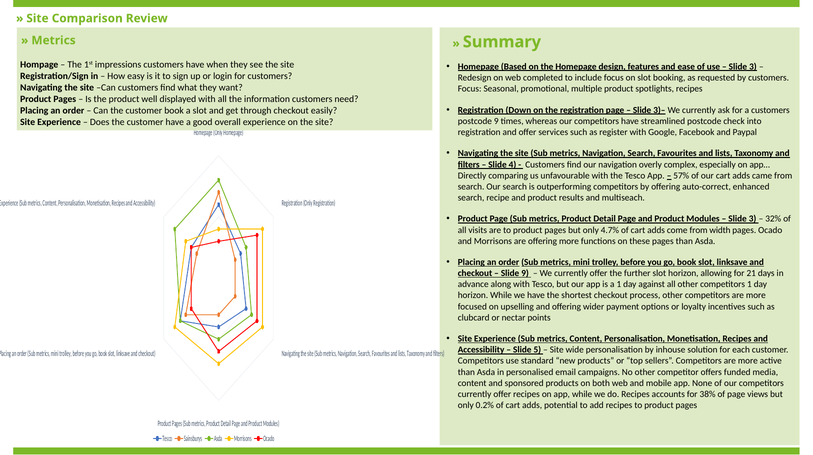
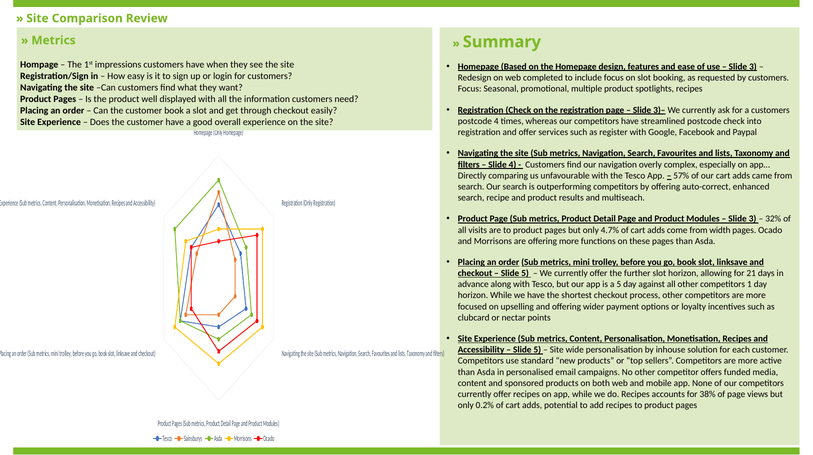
Registration Down: Down -> Check
postcode 9: 9 -> 4
9 at (525, 273): 9 -> 5
a 1: 1 -> 5
